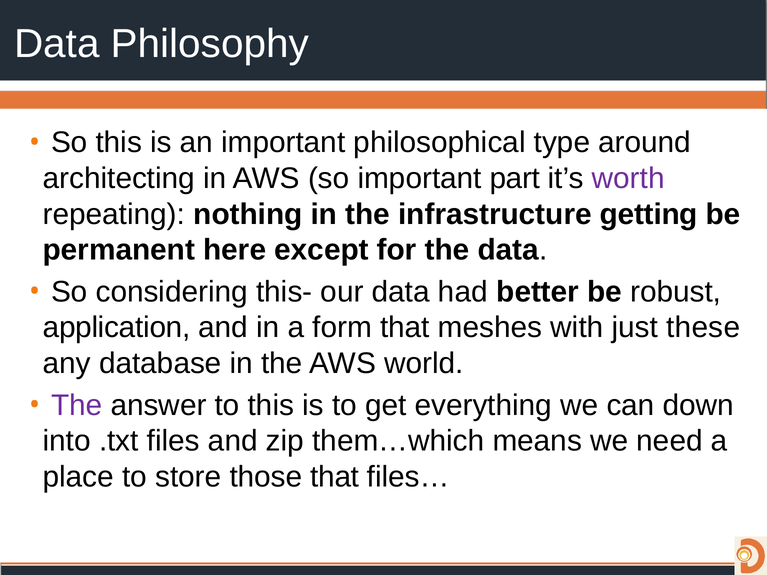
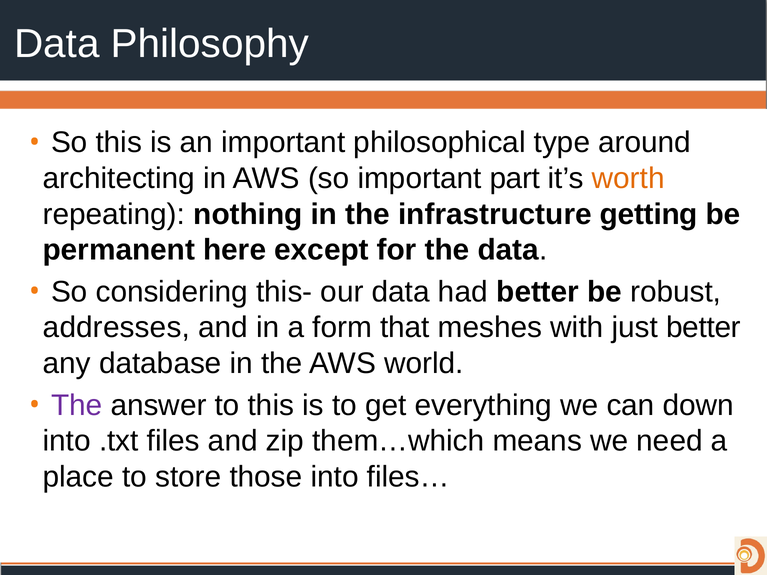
worth colour: purple -> orange
application: application -> addresses
just these: these -> better
those that: that -> into
